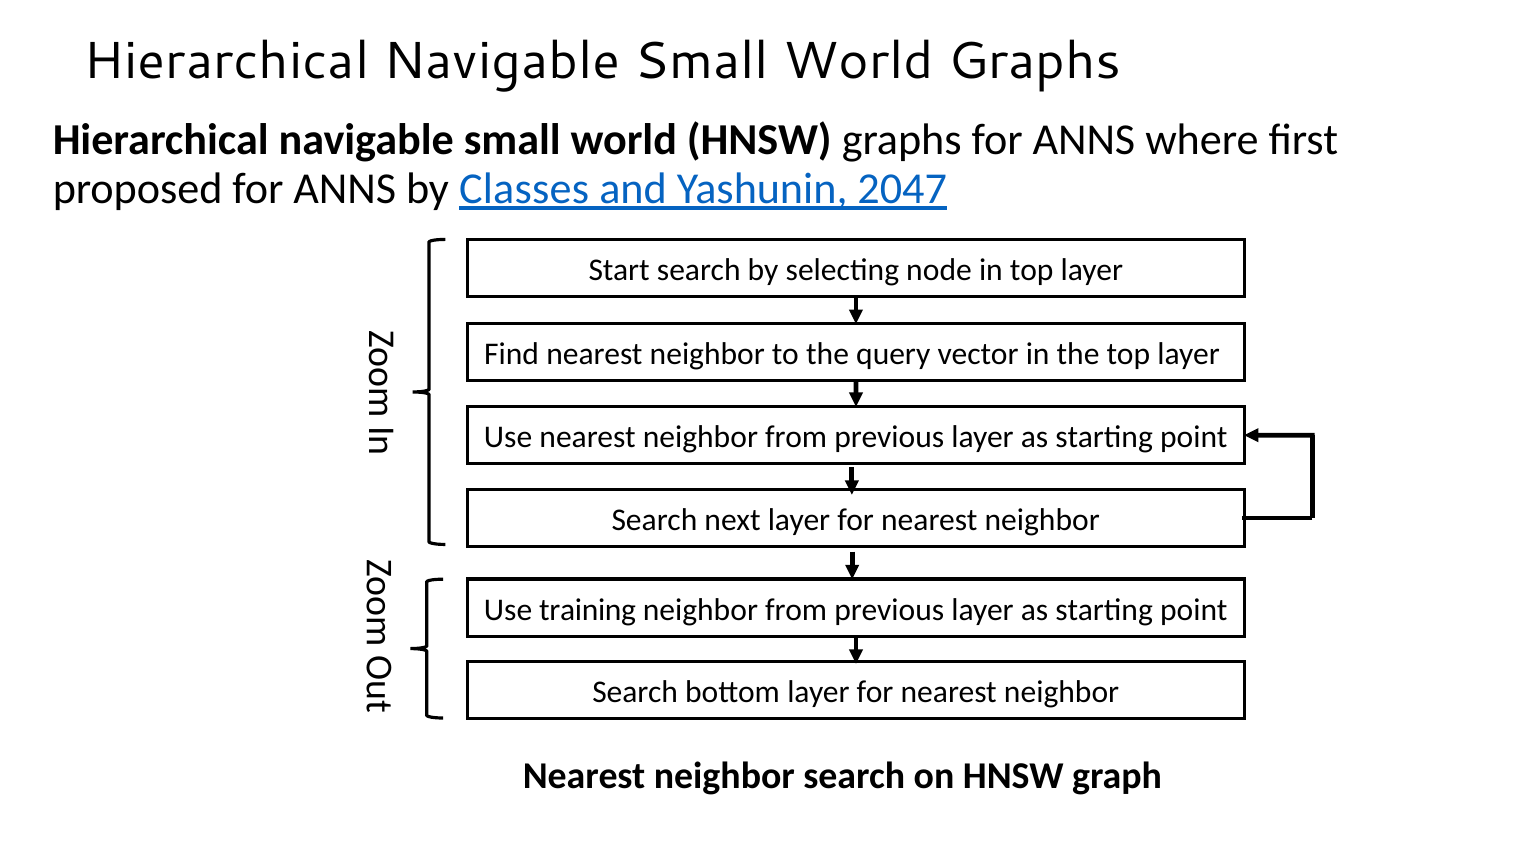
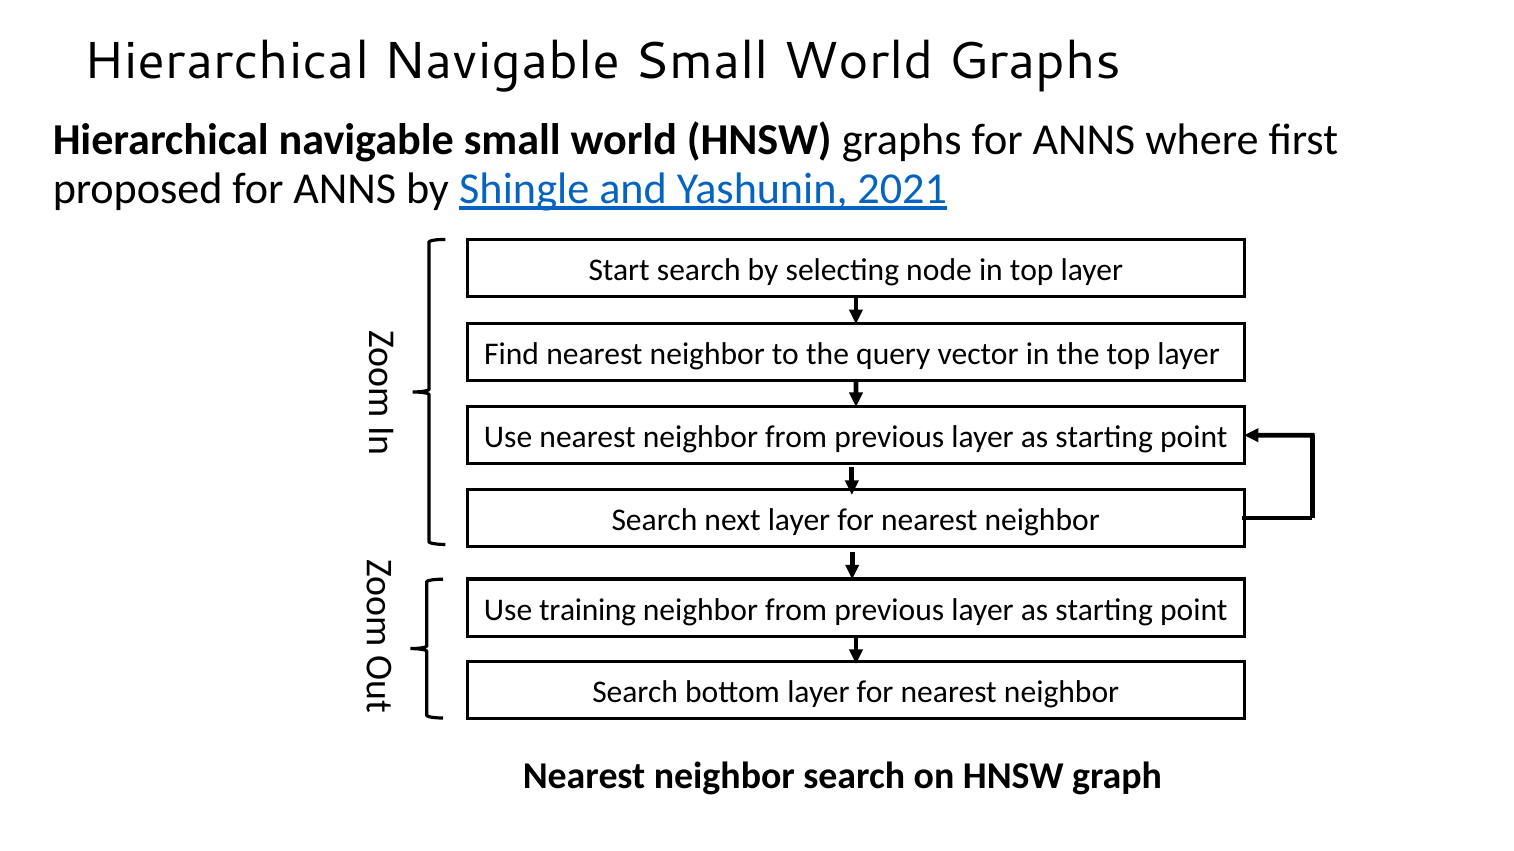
Classes: Classes -> Shingle
2047: 2047 -> 2021
